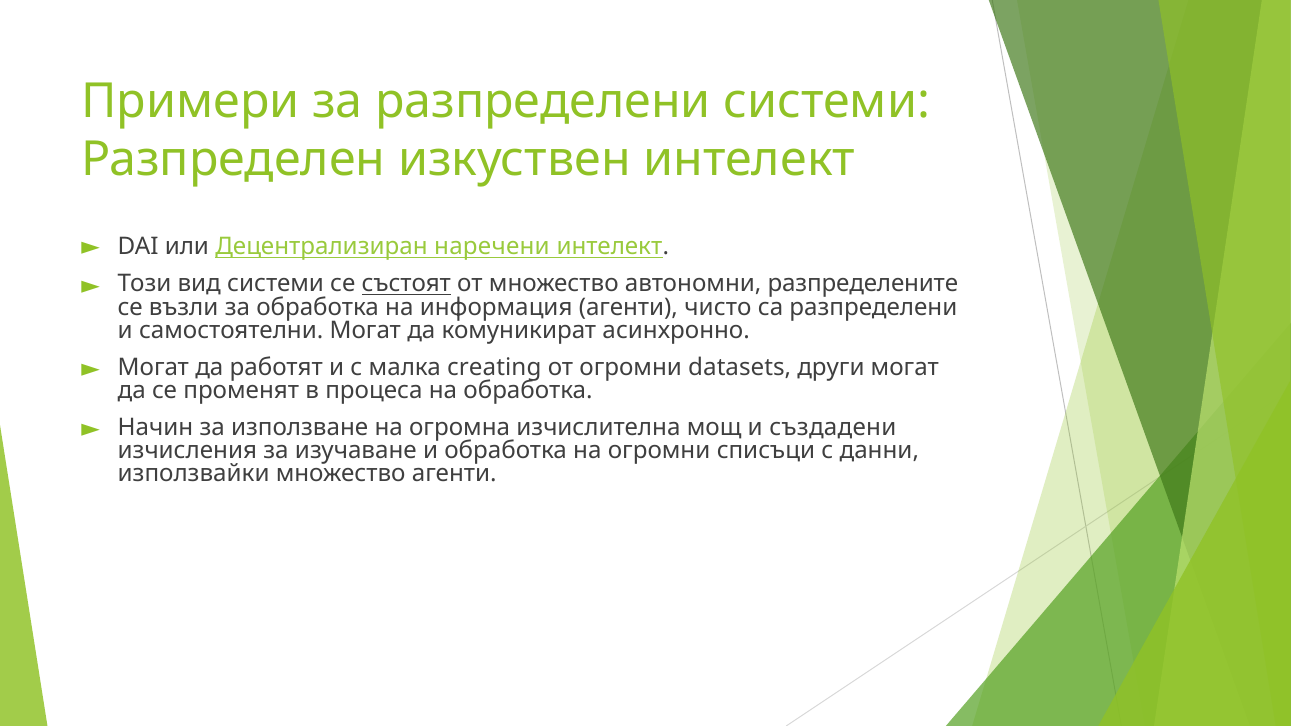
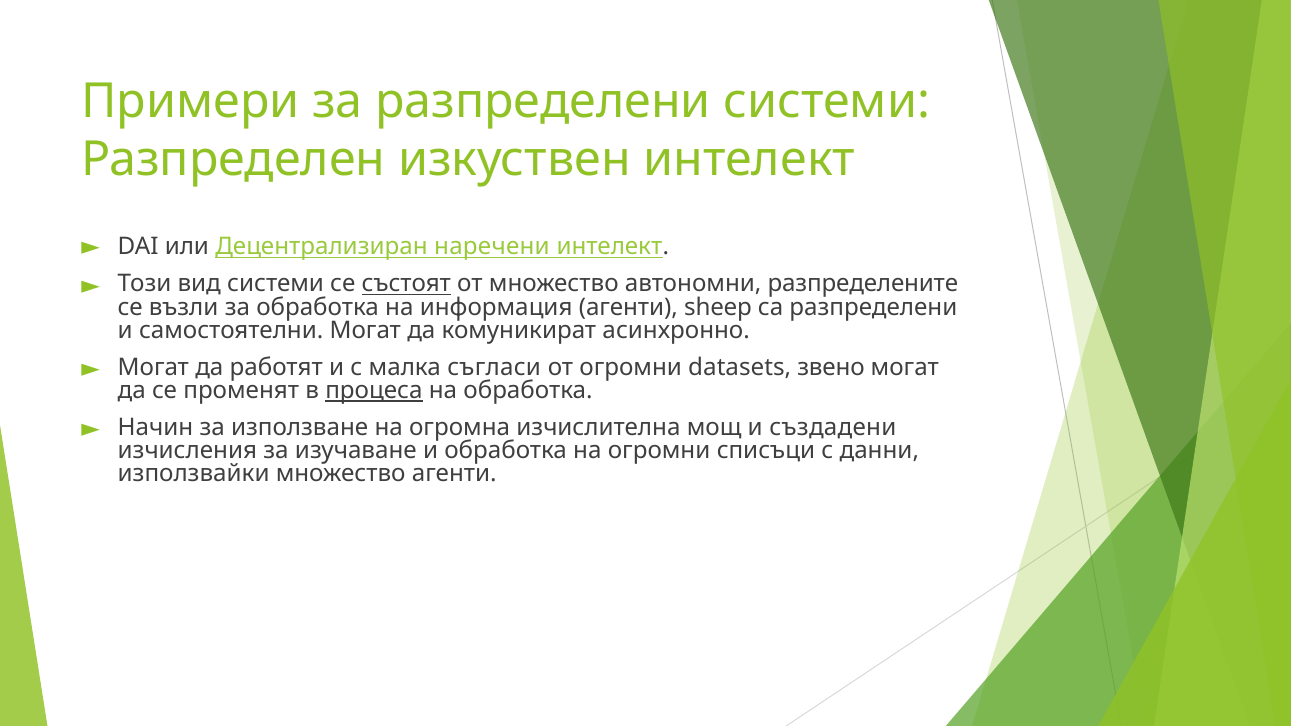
чисто: чисто -> sheep
creating: creating -> съгласи
други: други -> звено
процеса underline: none -> present
